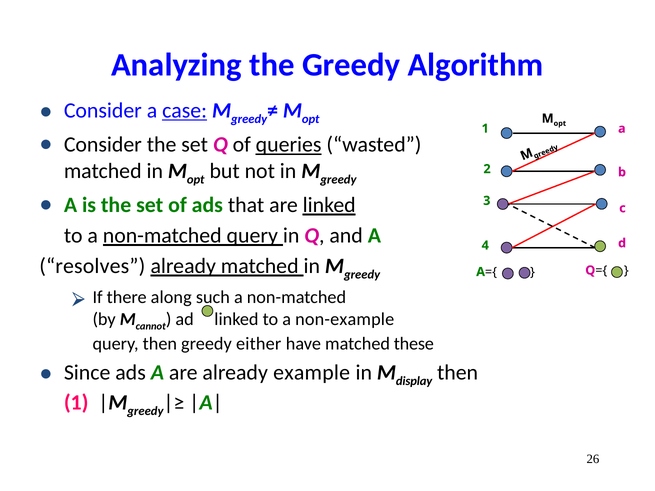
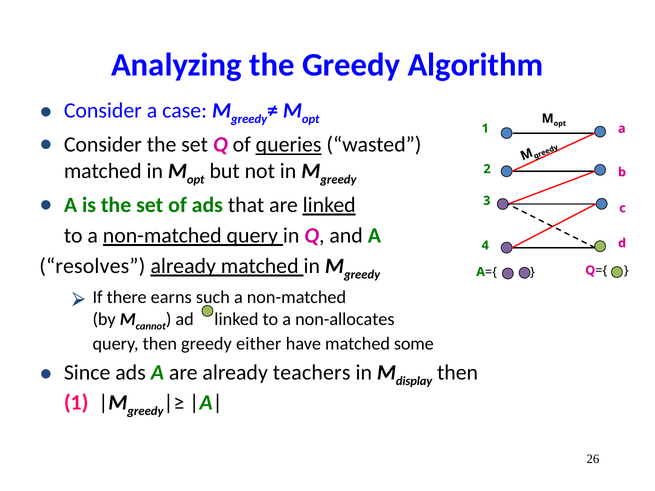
case underline: present -> none
along: along -> earns
non-example: non-example -> non-allocates
these: these -> some
example: example -> teachers
